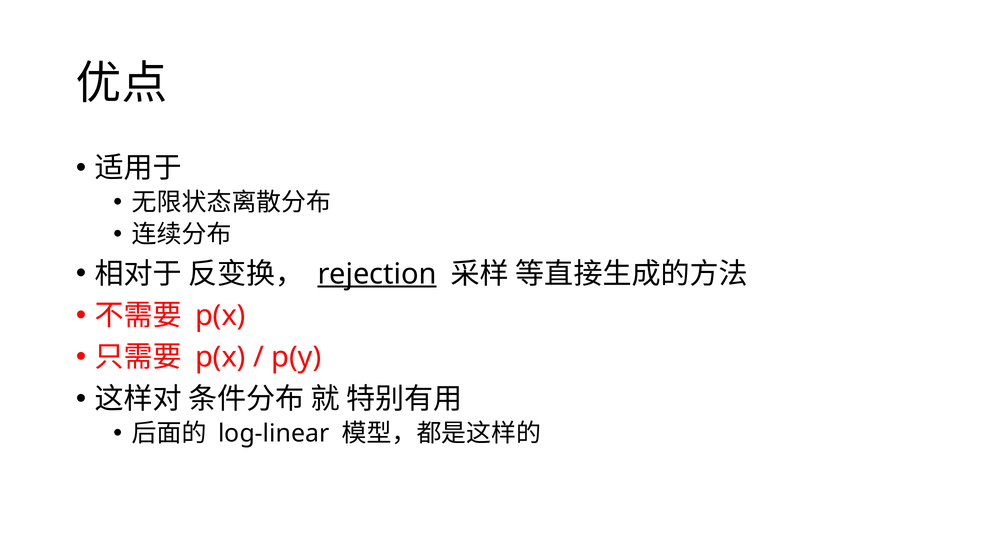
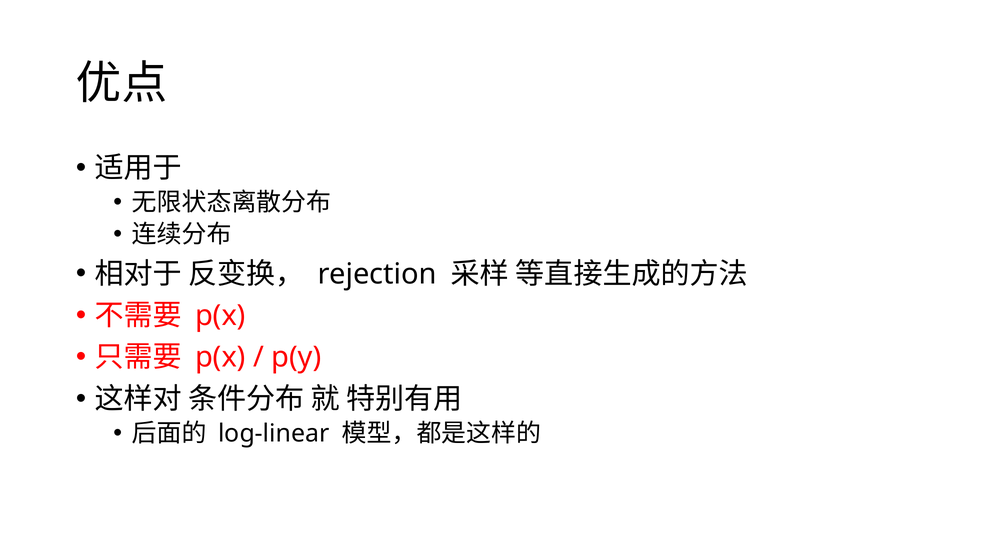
rejection underline: present -> none
